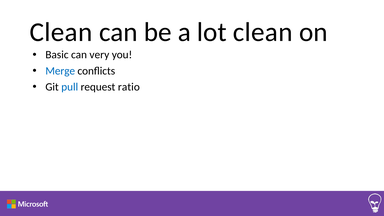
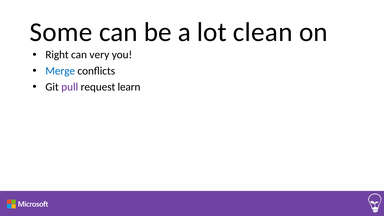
Clean at (61, 32): Clean -> Some
Basic: Basic -> Right
pull colour: blue -> purple
ratio: ratio -> learn
